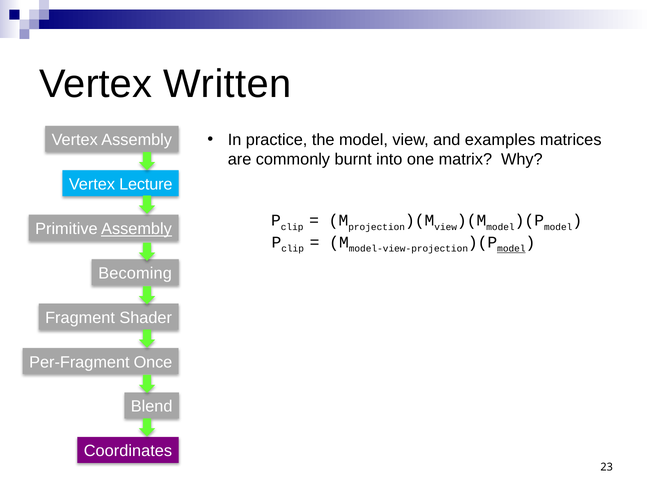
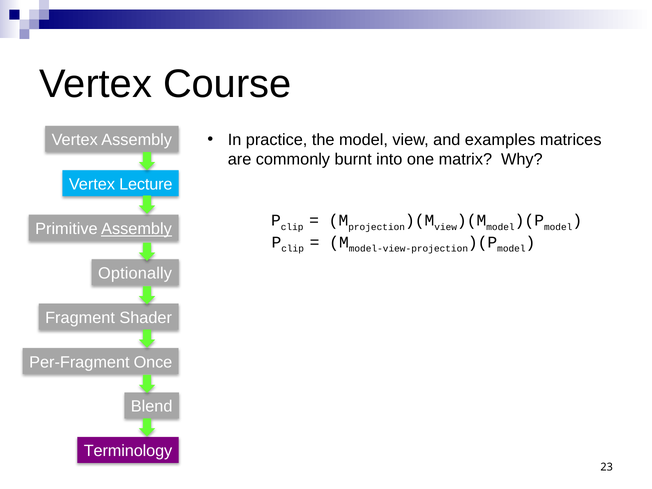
Written: Written -> Course
model at (511, 249) underline: present -> none
Becoming: Becoming -> Optionally
Coordinates: Coordinates -> Terminology
